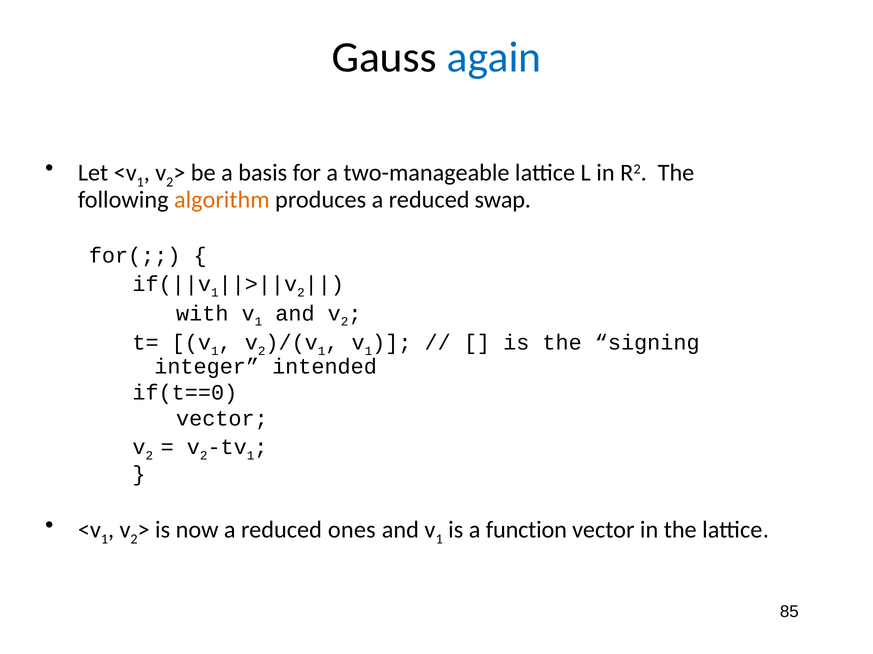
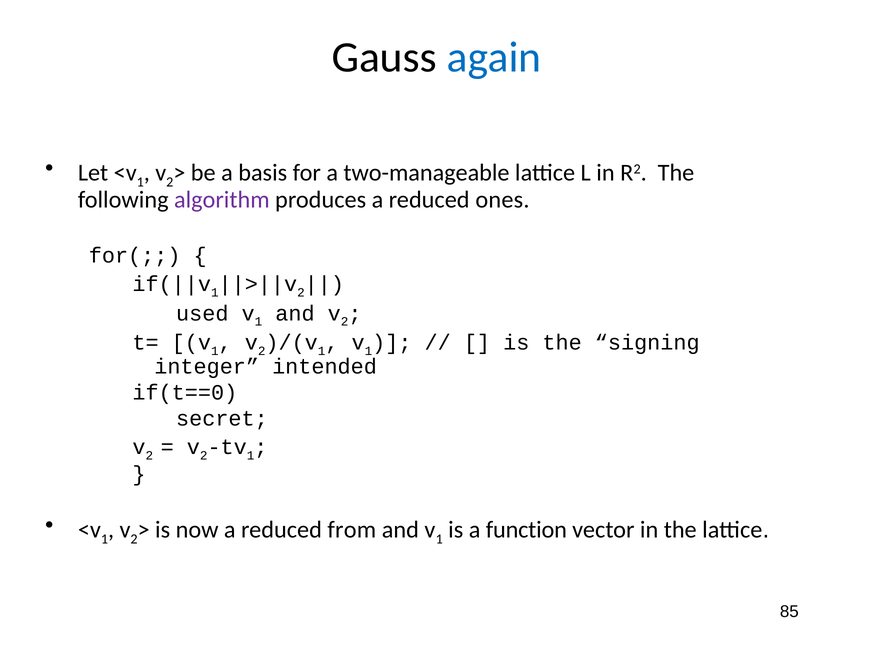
algorithm colour: orange -> purple
swap: swap -> ones
with: with -> used
vector at (222, 419): vector -> secret
ones: ones -> from
